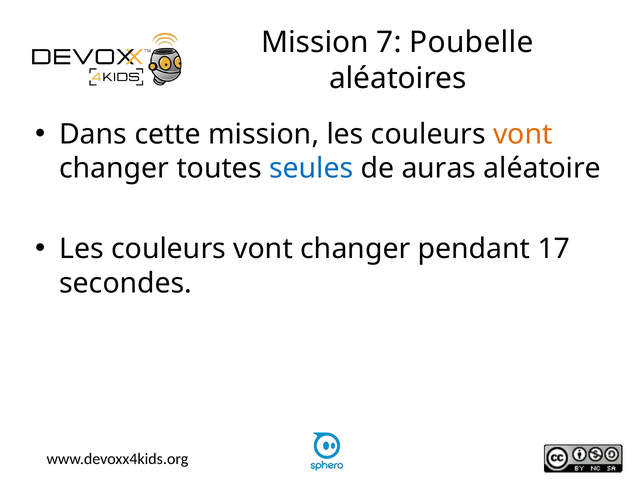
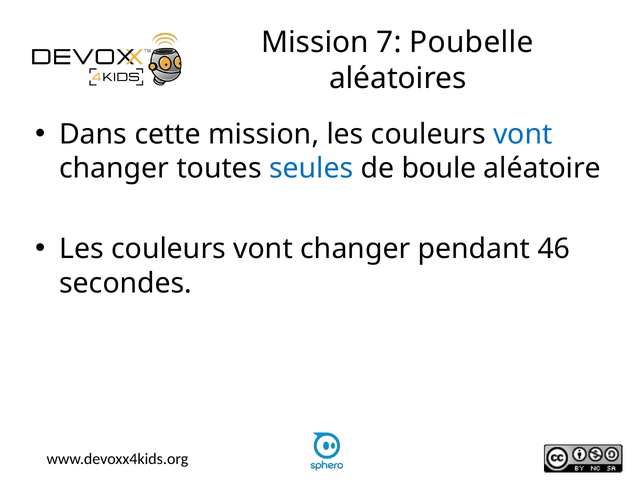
vont at (523, 134) colour: orange -> blue
auras: auras -> boule
17: 17 -> 46
